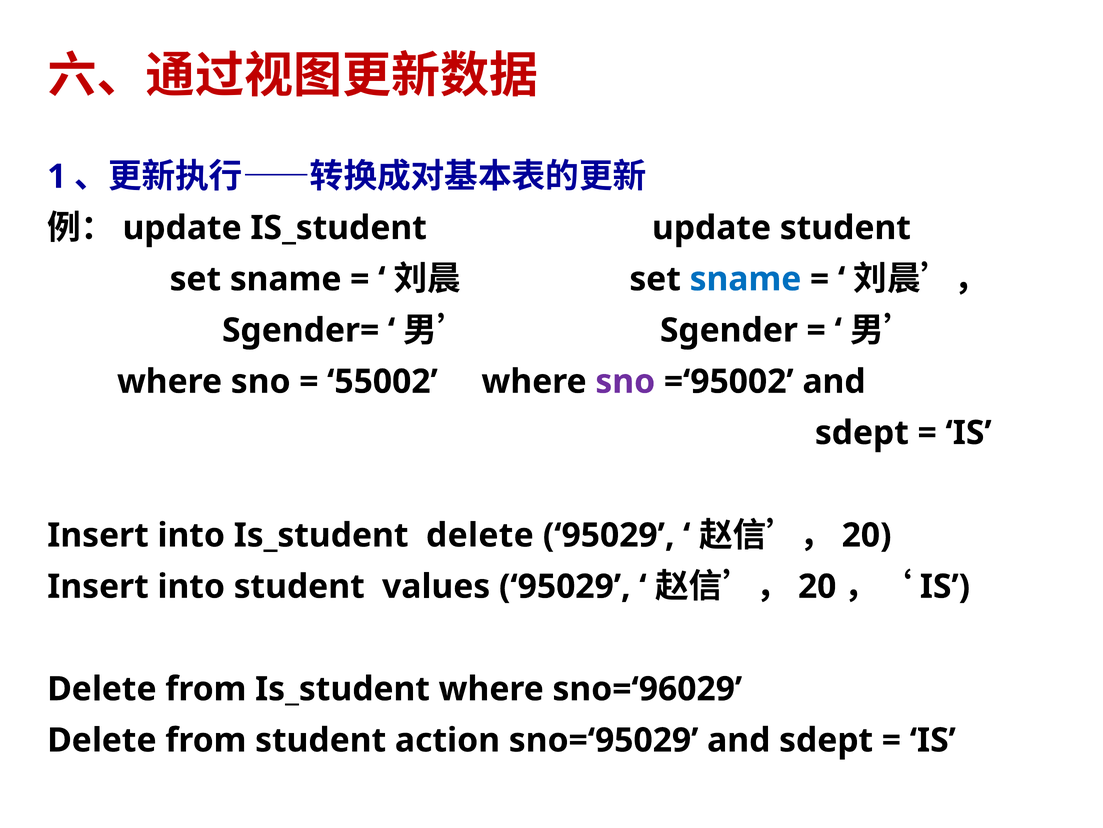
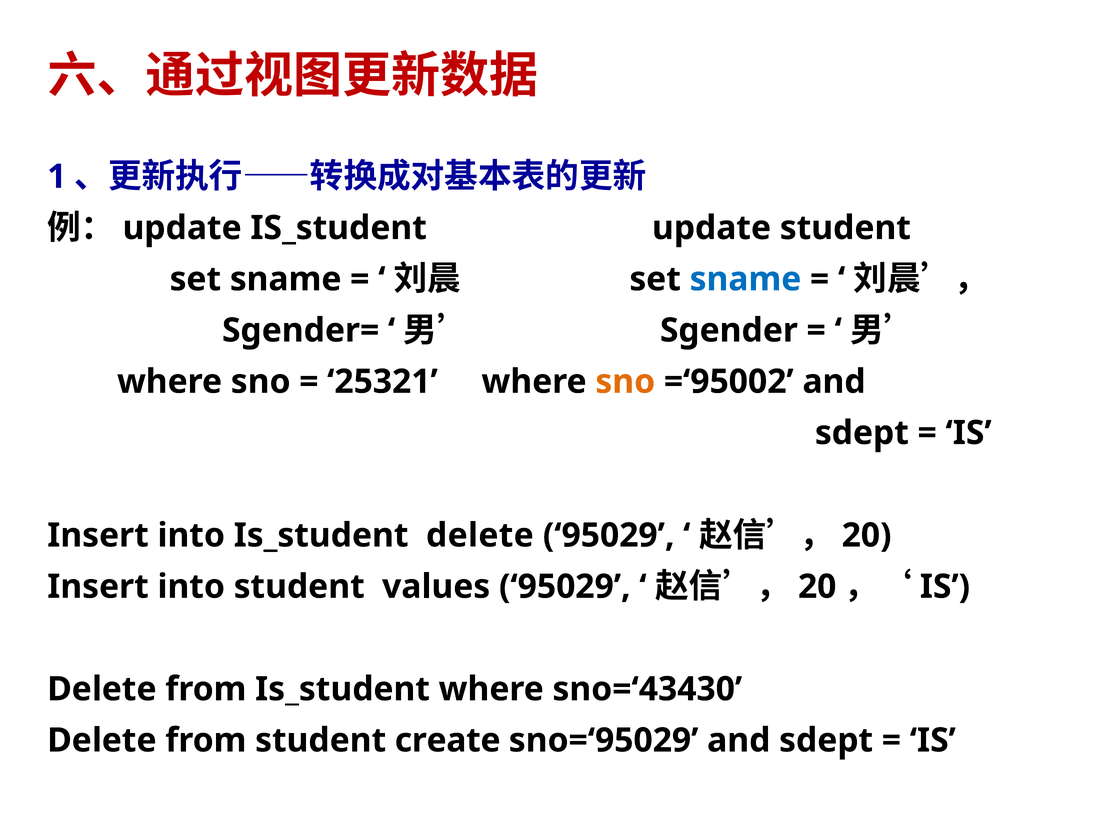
55002: 55002 -> 25321
sno at (625, 381) colour: purple -> orange
sno=‘96029: sno=‘96029 -> sno=‘43430
action: action -> create
